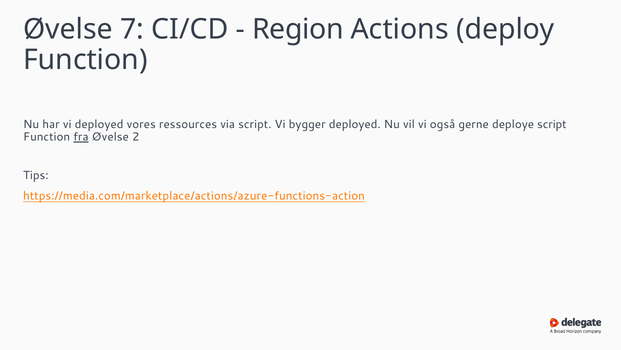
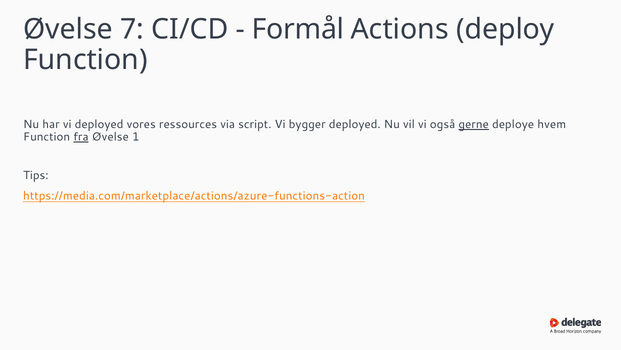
Region: Region -> Formål
gerne underline: none -> present
deploye script: script -> hvem
2: 2 -> 1
